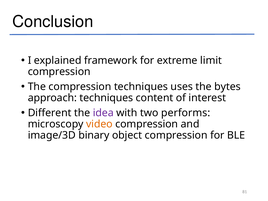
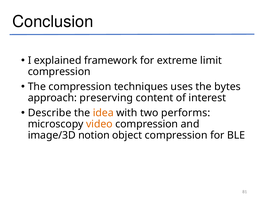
approach techniques: techniques -> preserving
Different: Different -> Describe
idea colour: purple -> orange
binary: binary -> notion
